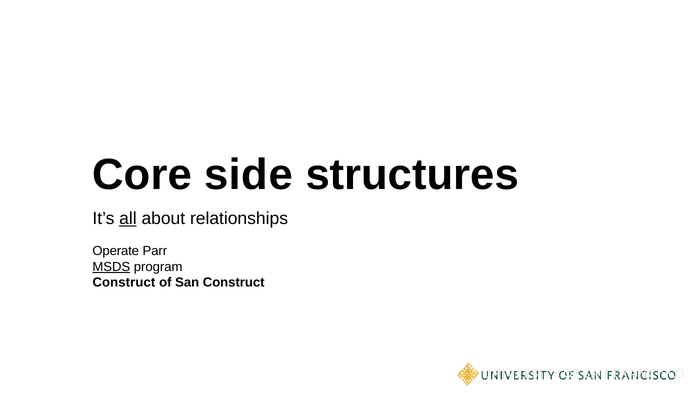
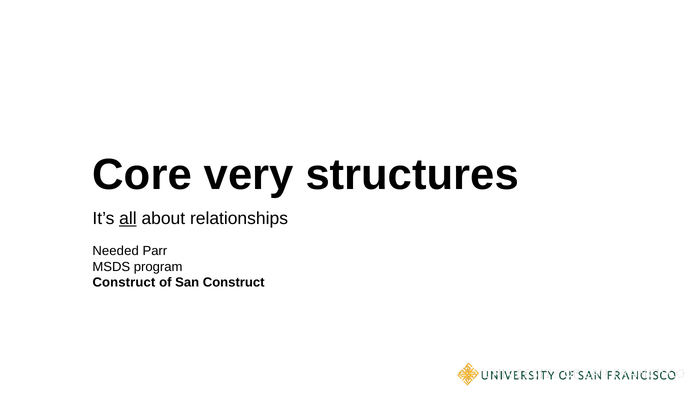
side: side -> very
Operate: Operate -> Needed
MSDS underline: present -> none
